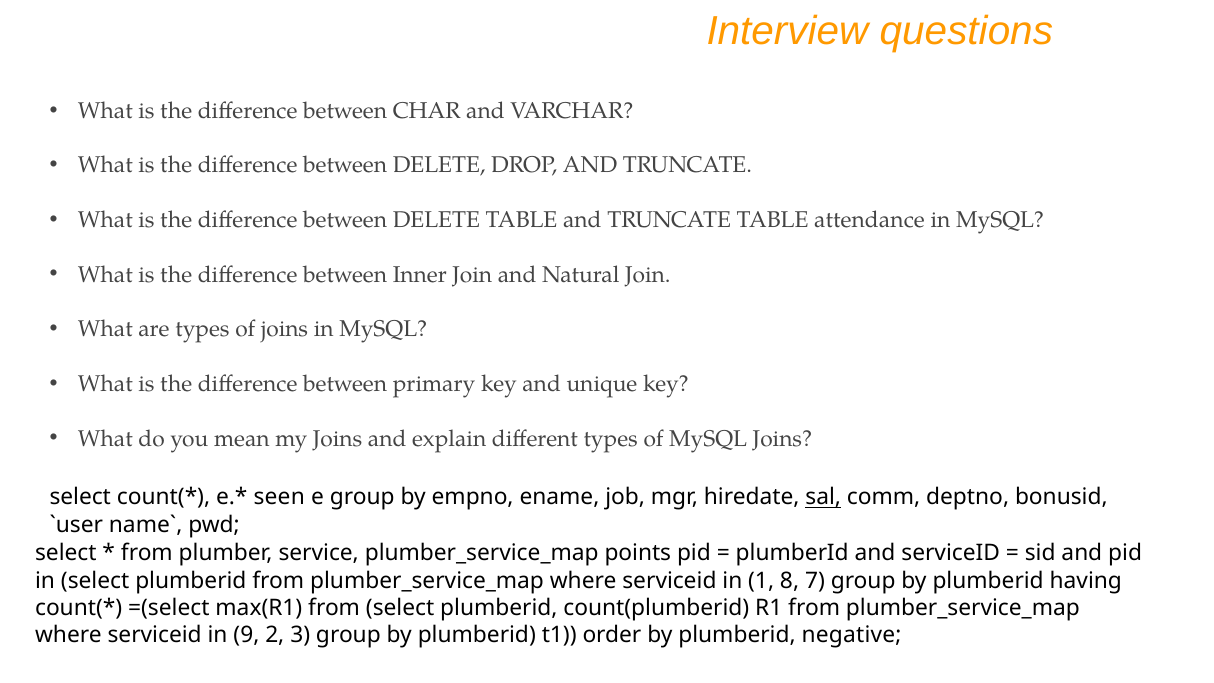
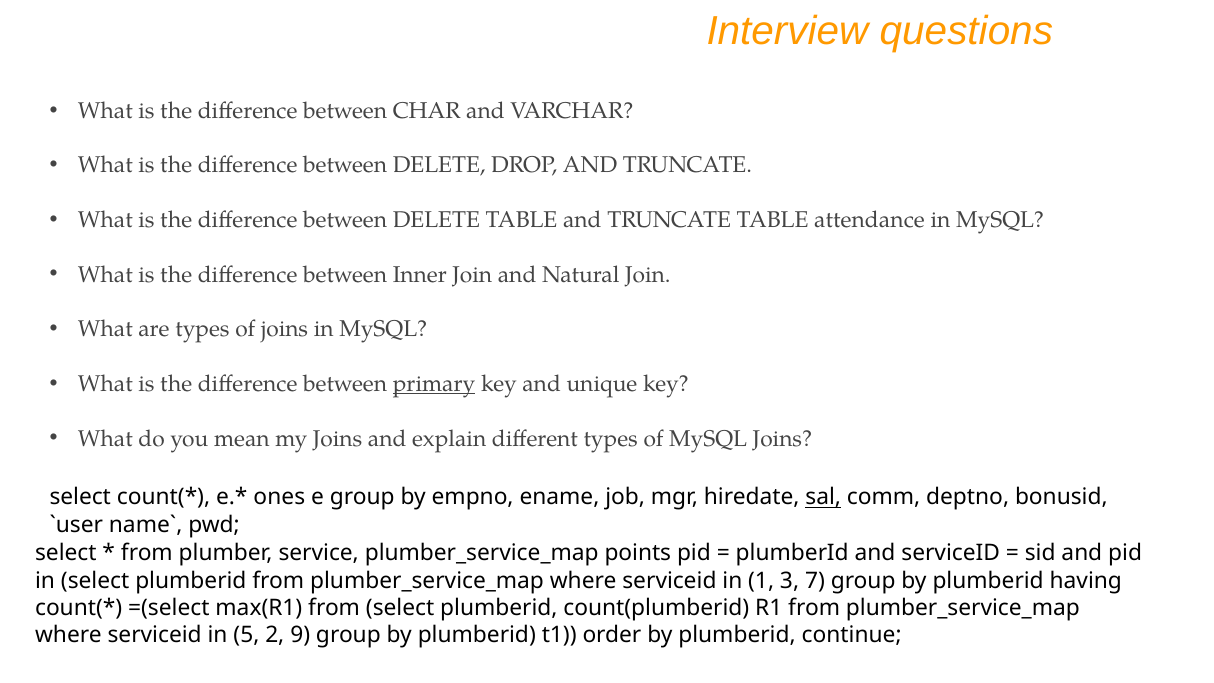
primary underline: none -> present
seen: seen -> ones
8: 8 -> 3
9: 9 -> 5
3: 3 -> 9
negative: negative -> continue
